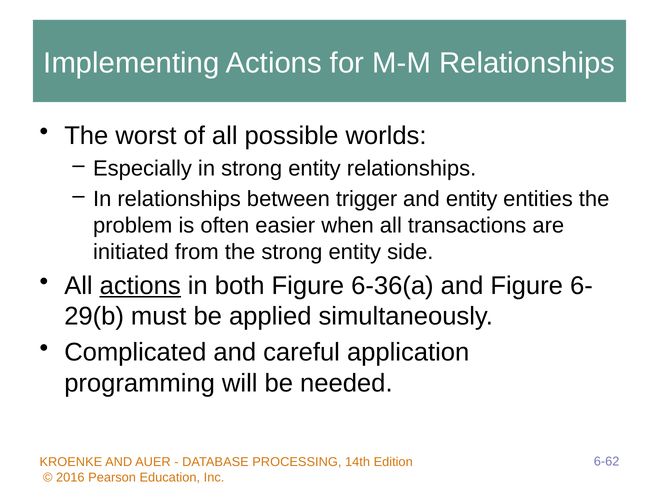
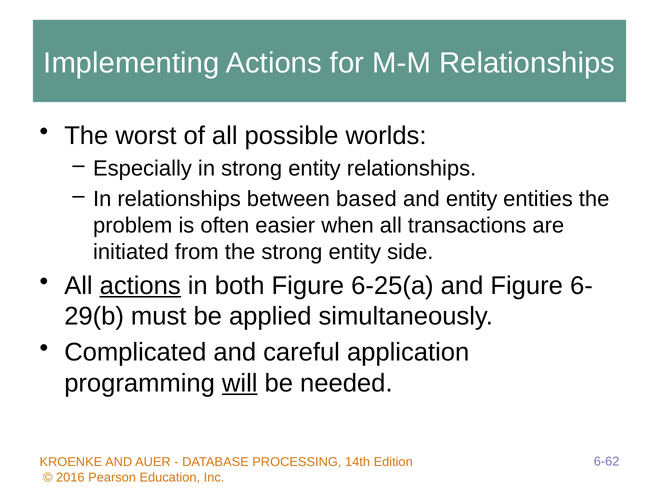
trigger: trigger -> based
6-36(a: 6-36(a -> 6-25(a
will underline: none -> present
